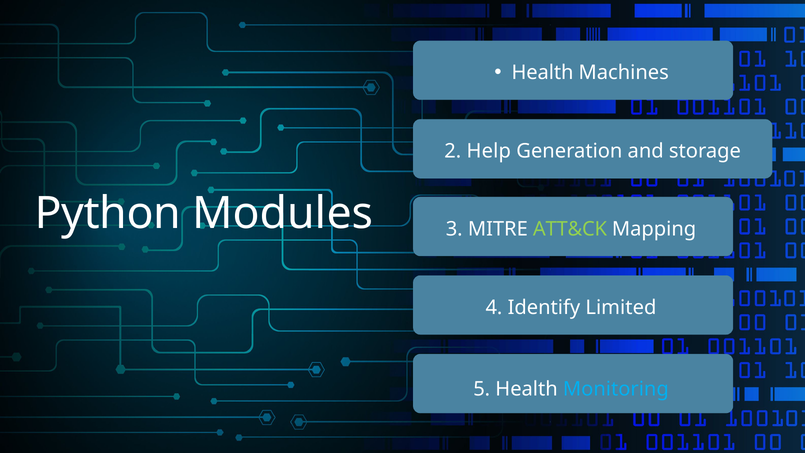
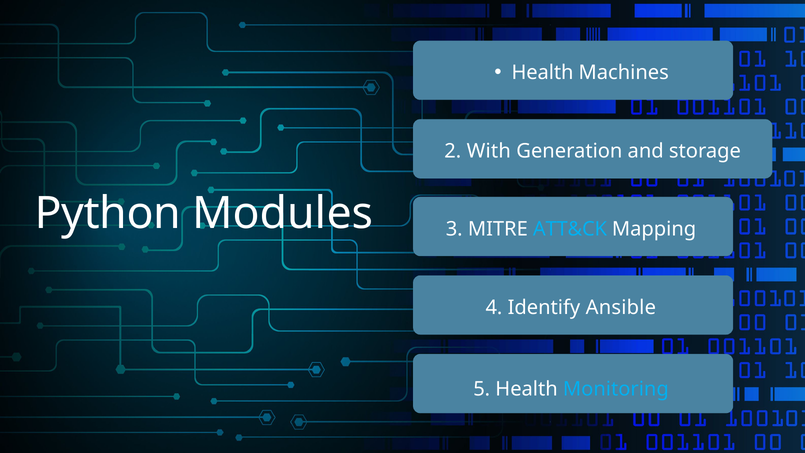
Help: Help -> With
ATT&CK colour: light green -> light blue
Limited: Limited -> Ansible
